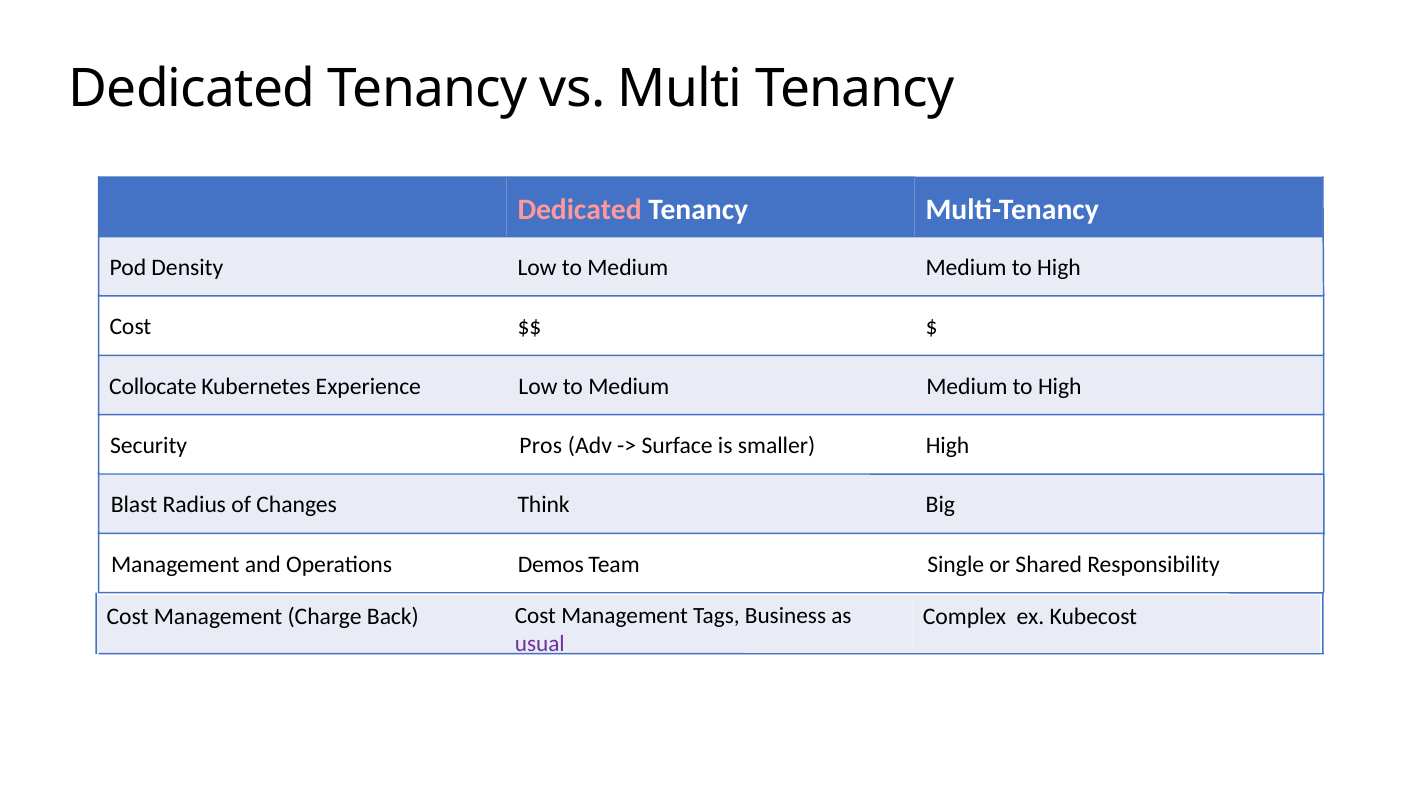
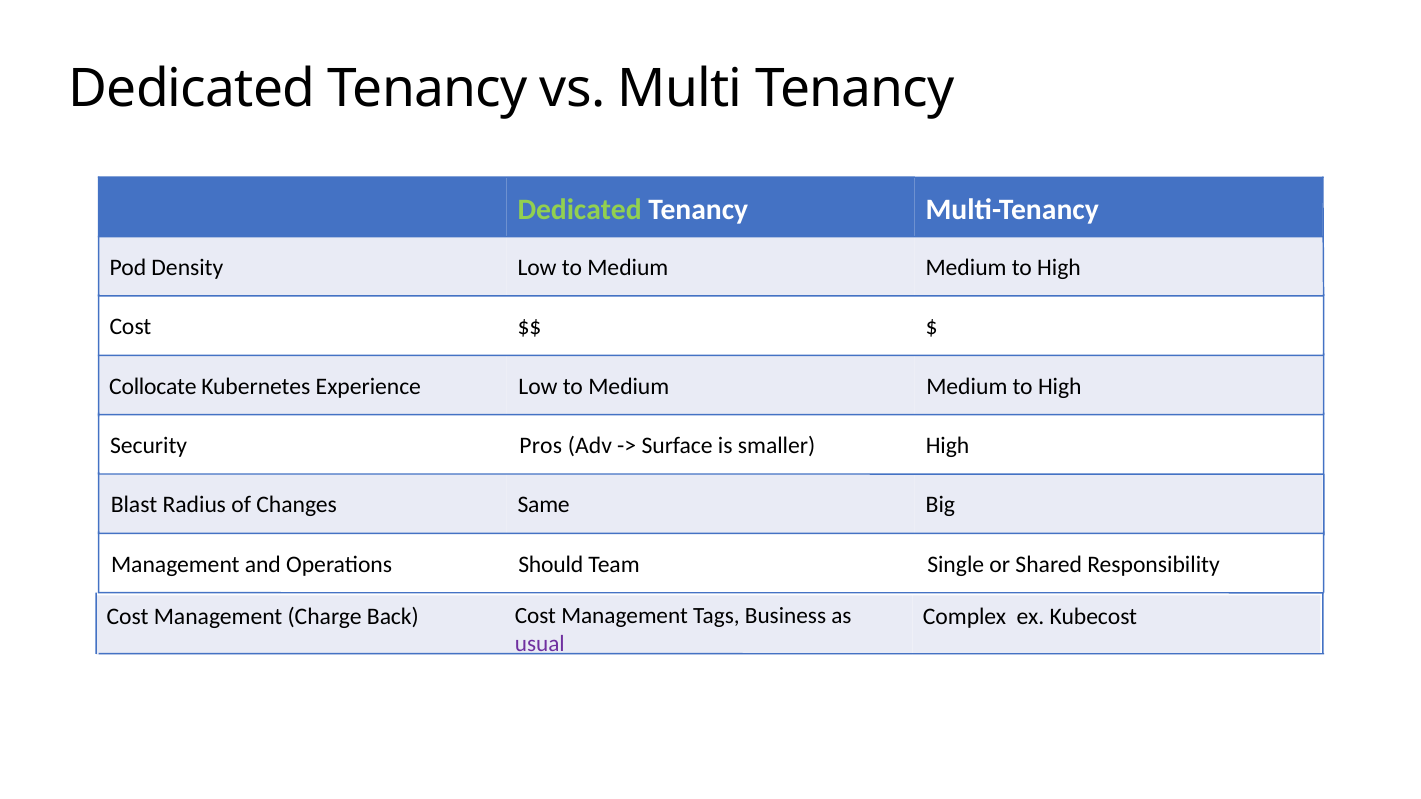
Dedicated at (580, 209) colour: pink -> light green
Think: Think -> Same
Demos: Demos -> Should
